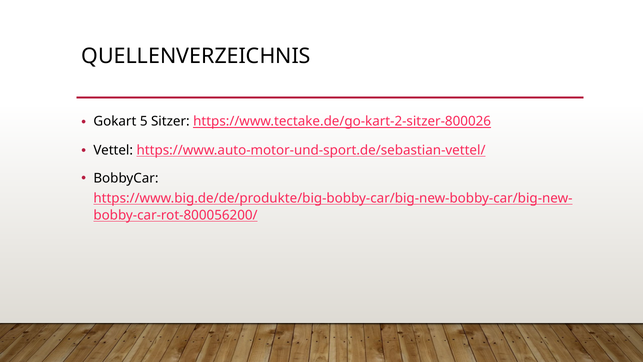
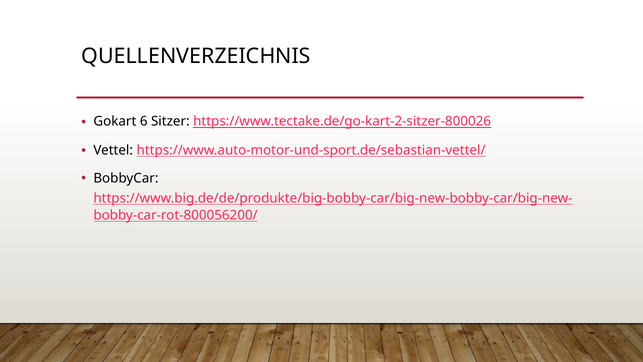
5: 5 -> 6
